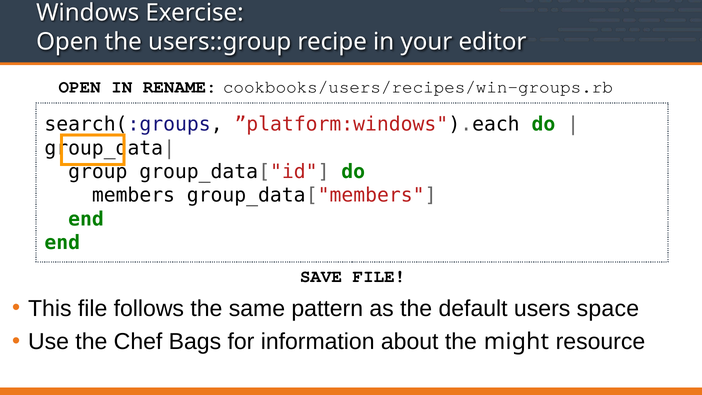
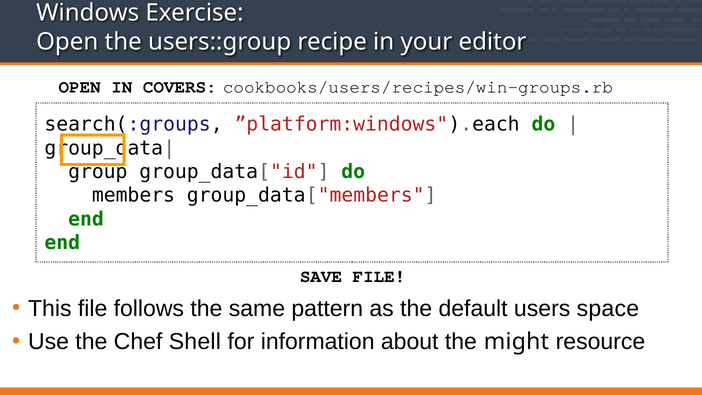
RENAME: RENAME -> COVERS
Bags: Bags -> Shell
